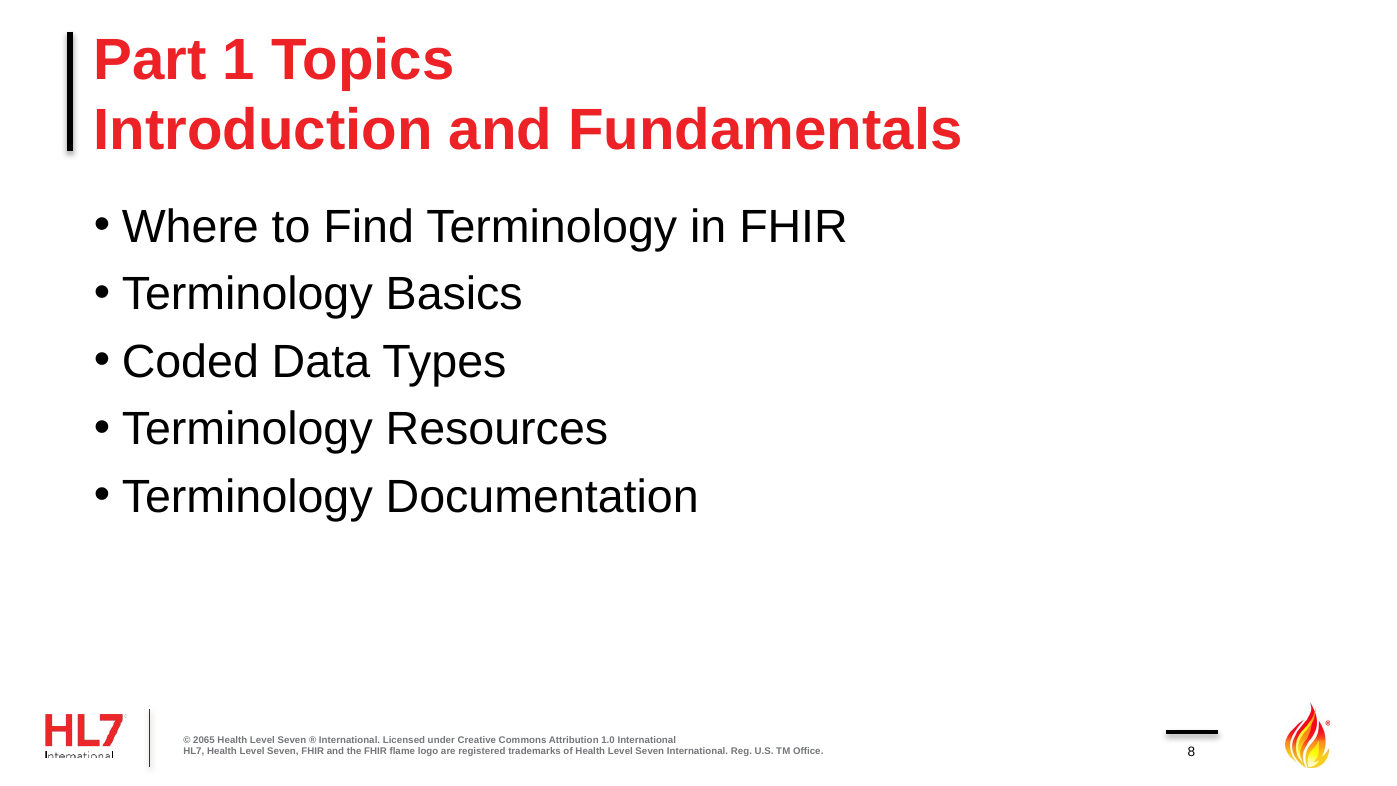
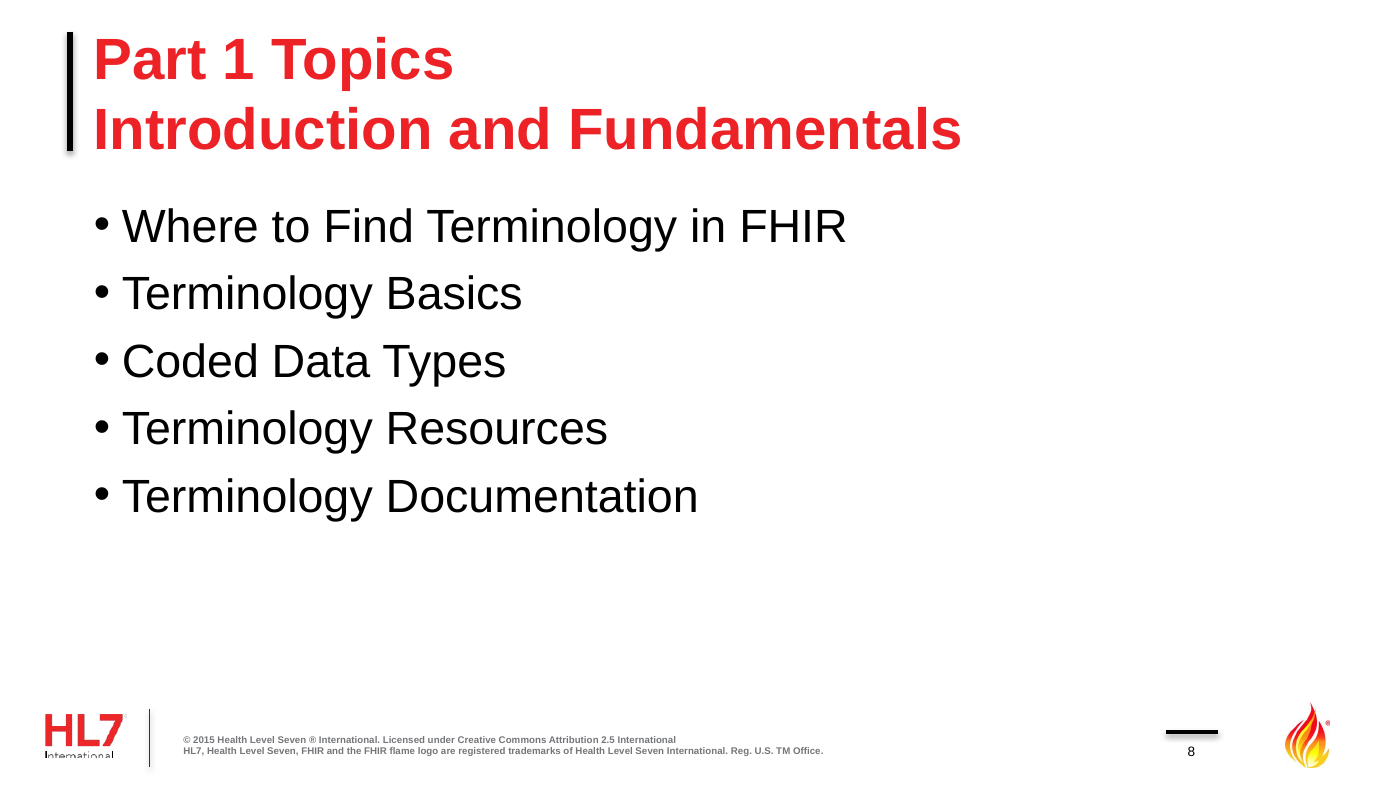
2065: 2065 -> 2015
1.0: 1.0 -> 2.5
